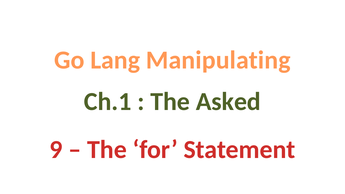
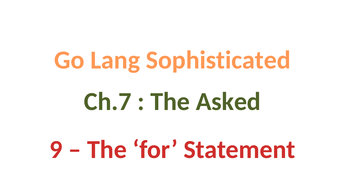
Manipulating: Manipulating -> Sophisticated
Ch.1: Ch.1 -> Ch.7
